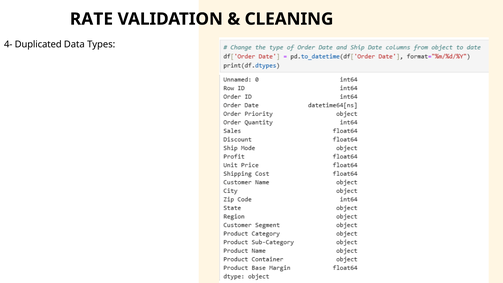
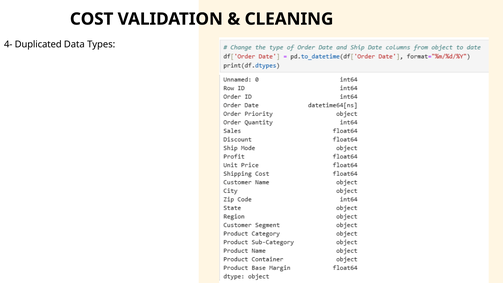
RATE: RATE -> COST
